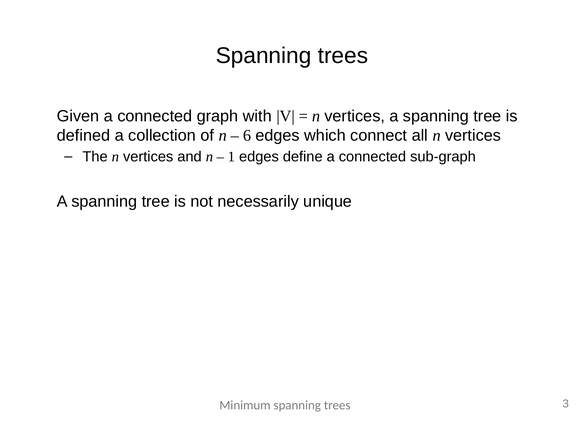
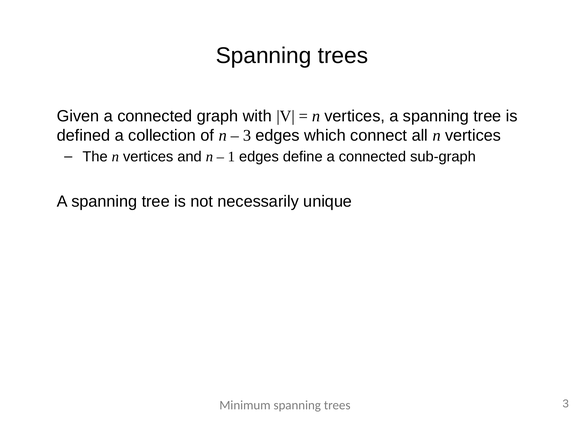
6 at (247, 135): 6 -> 3
